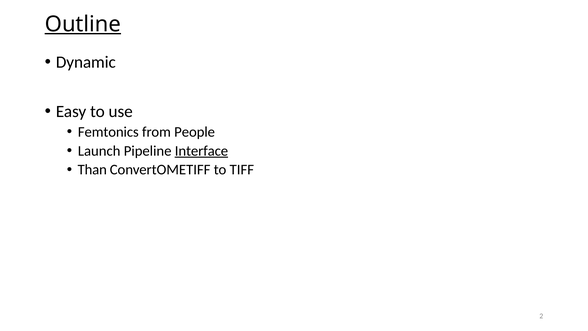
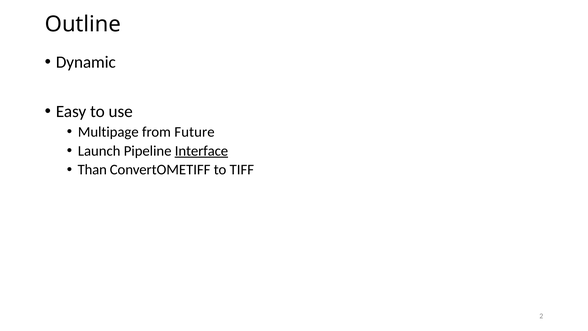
Outline underline: present -> none
Femtonics: Femtonics -> Multipage
People: People -> Future
